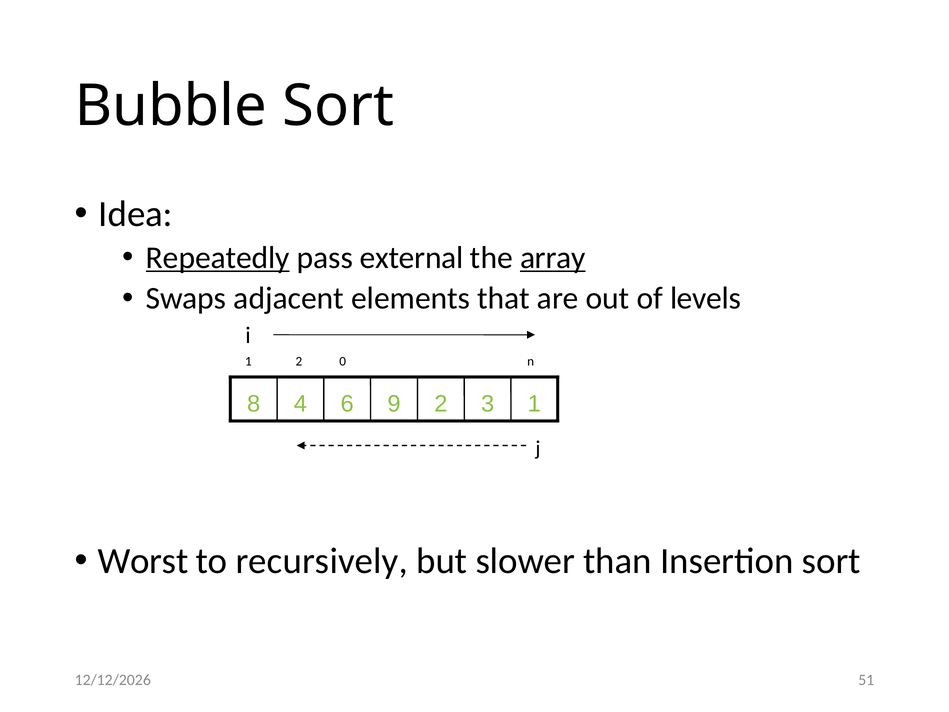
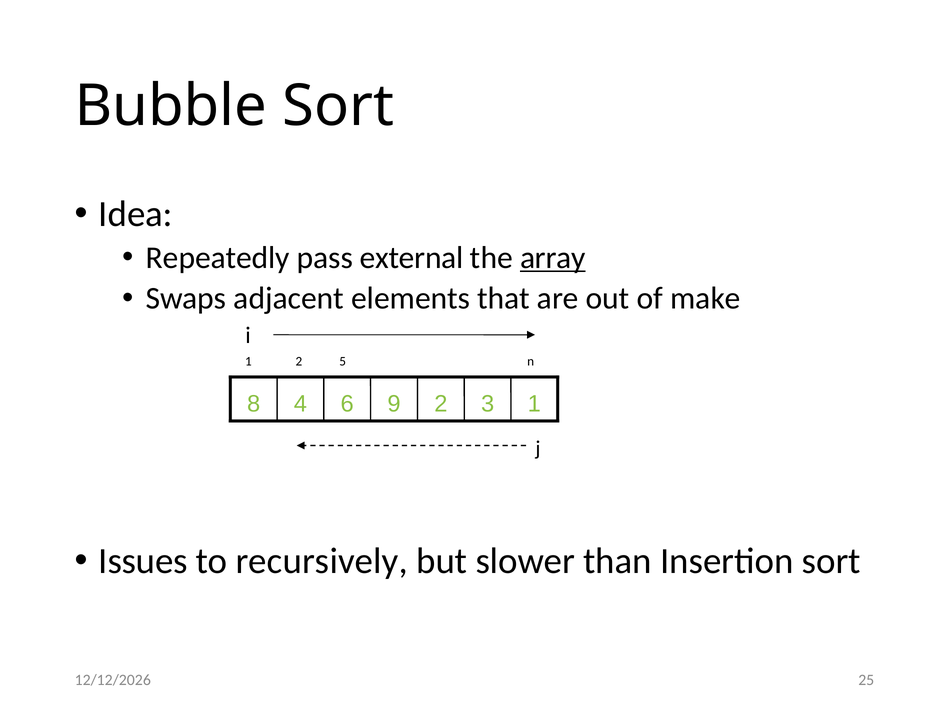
Repeatedly underline: present -> none
levels: levels -> make
0: 0 -> 5
Worst: Worst -> Issues
51: 51 -> 25
